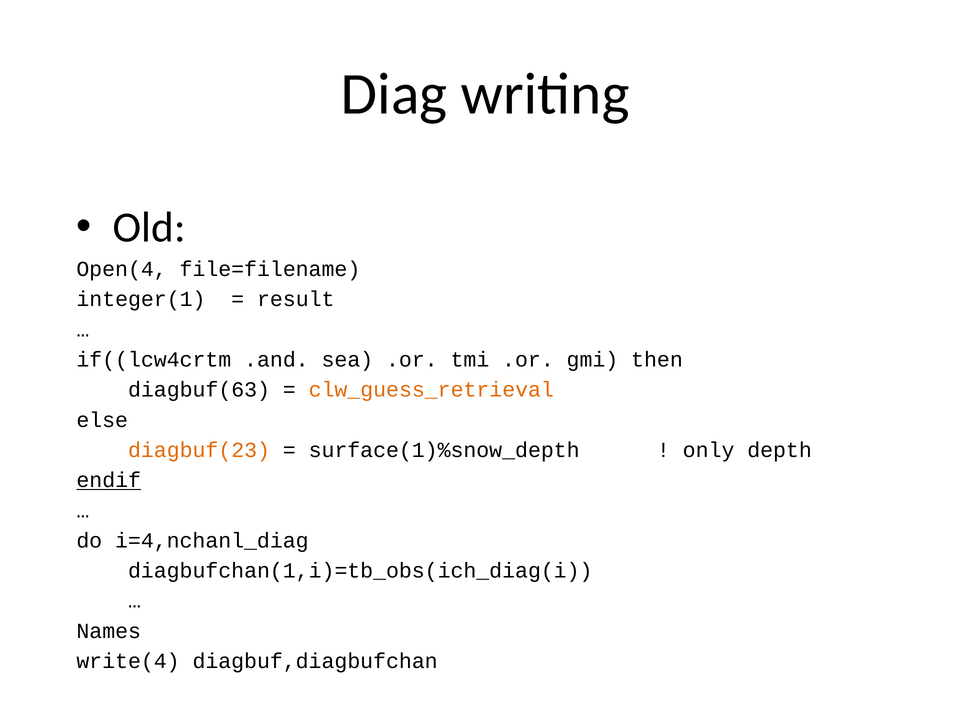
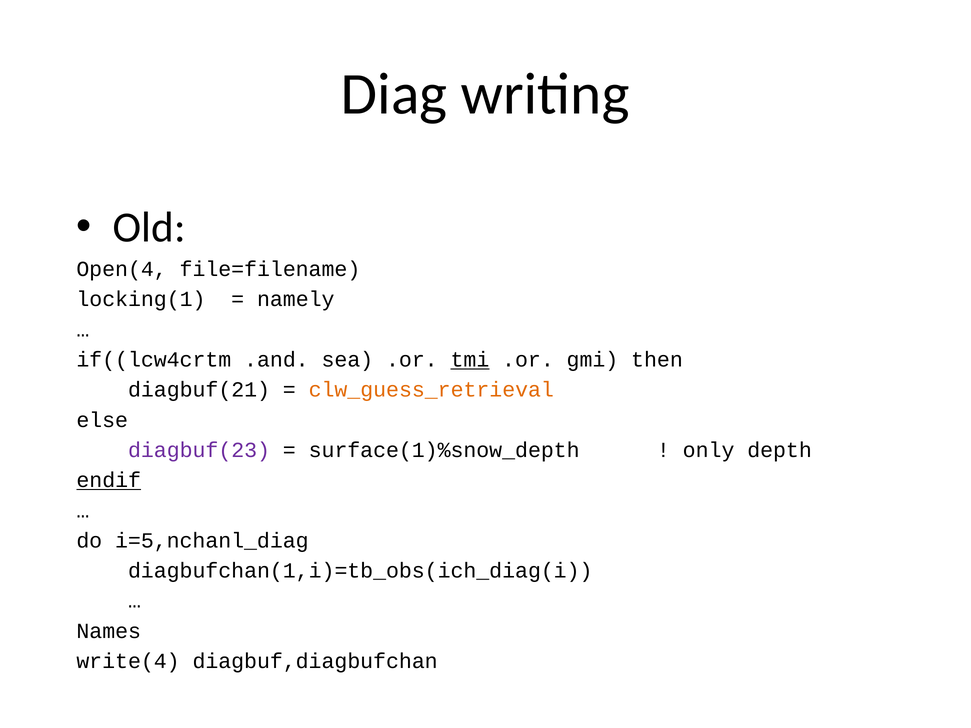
integer(1: integer(1 -> locking(1
result: result -> namely
tmi underline: none -> present
diagbuf(63: diagbuf(63 -> diagbuf(21
diagbuf(23 colour: orange -> purple
i=4,nchanl_diag: i=4,nchanl_diag -> i=5,nchanl_diag
